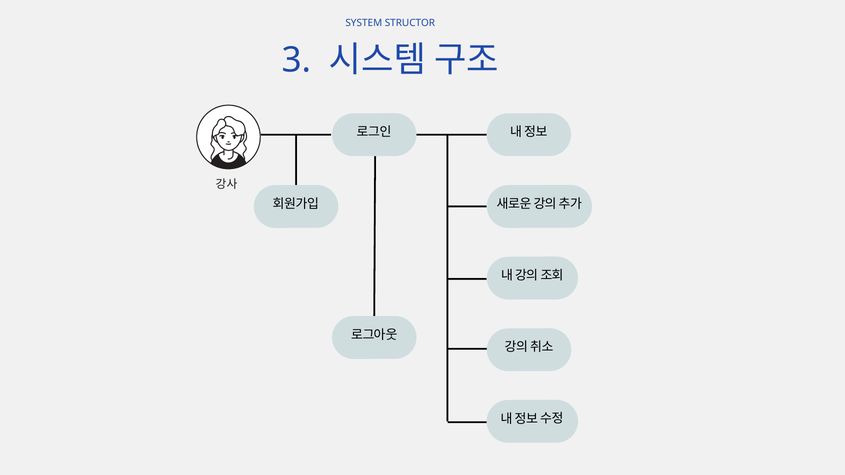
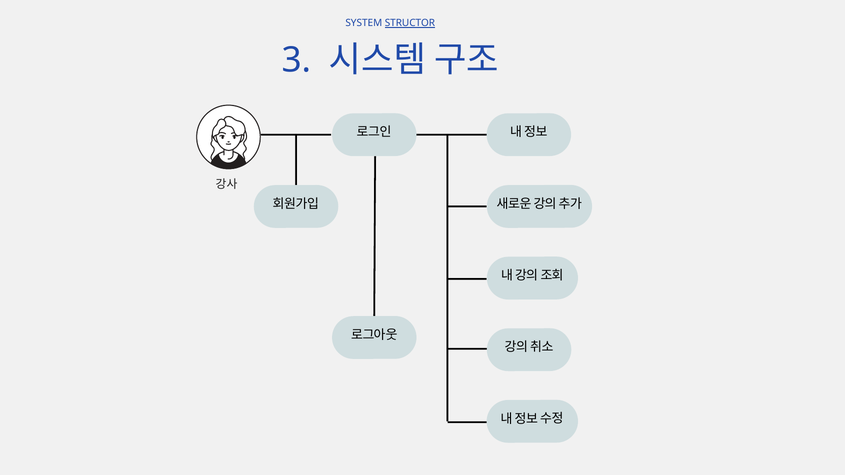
STRUCTOR underline: none -> present
